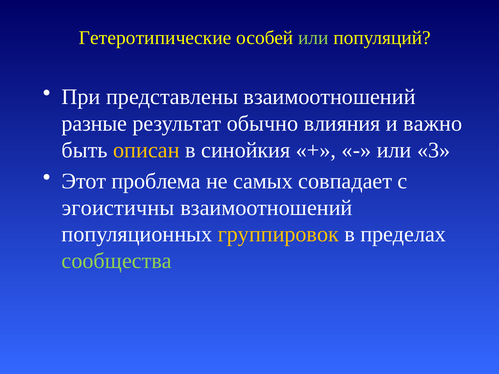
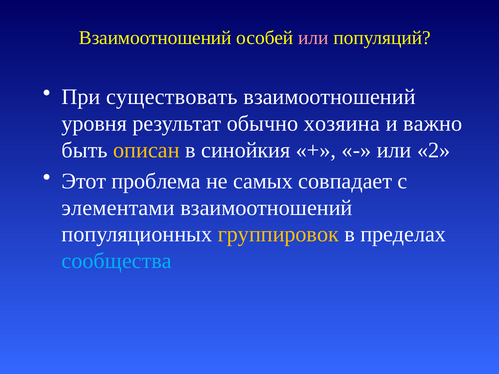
Гетеротипические at (155, 38): Гетеротипические -> Взаимоотношений
или at (313, 38) colour: light green -> pink
представлены: представлены -> существовать
разные: разные -> уровня
влияния: влияния -> хозяина
3: 3 -> 2
эгоистичны: эгоистичны -> элементами
сообщества colour: light green -> light blue
